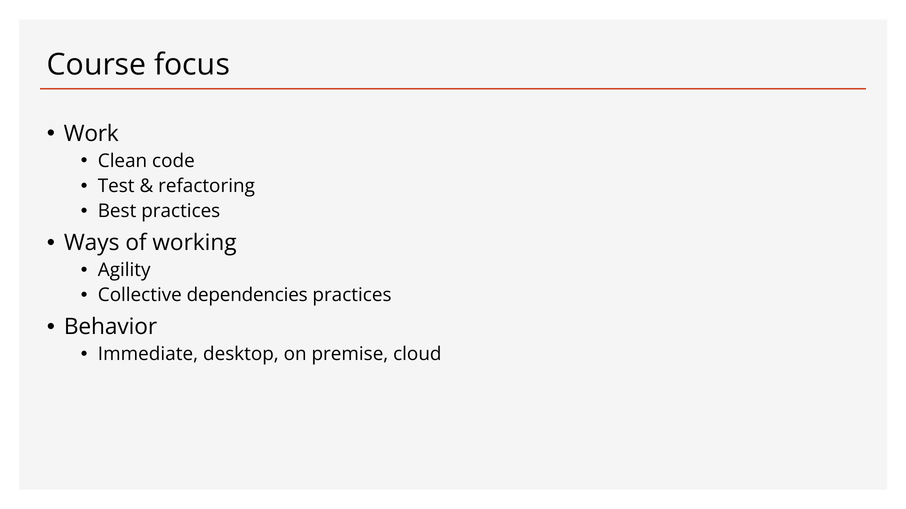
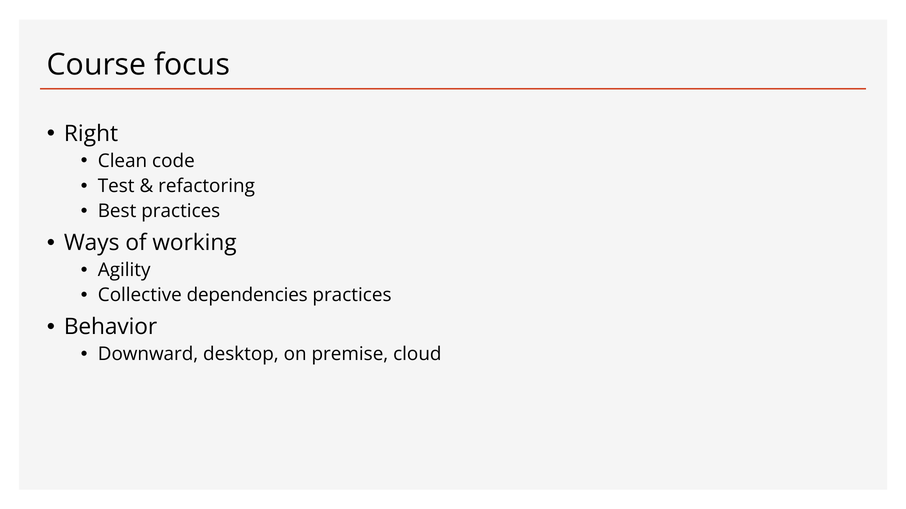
Work: Work -> Right
Immediate: Immediate -> Downward
